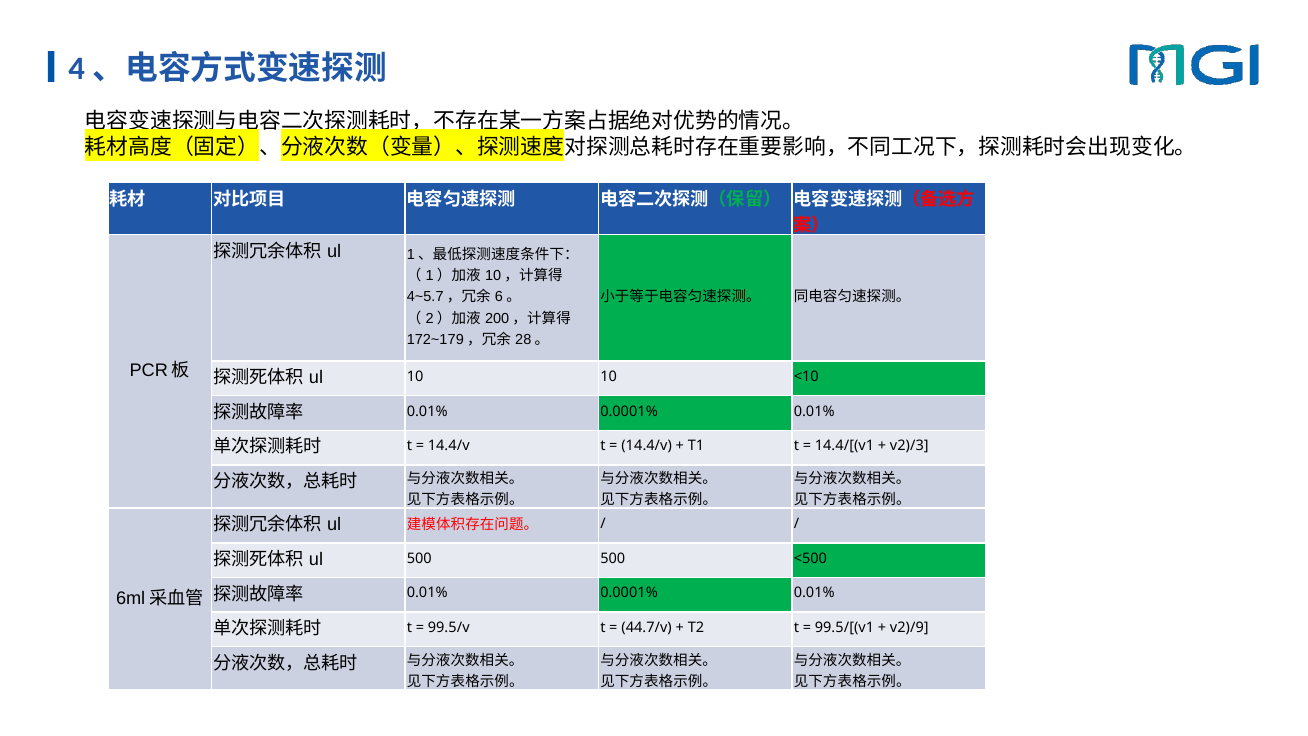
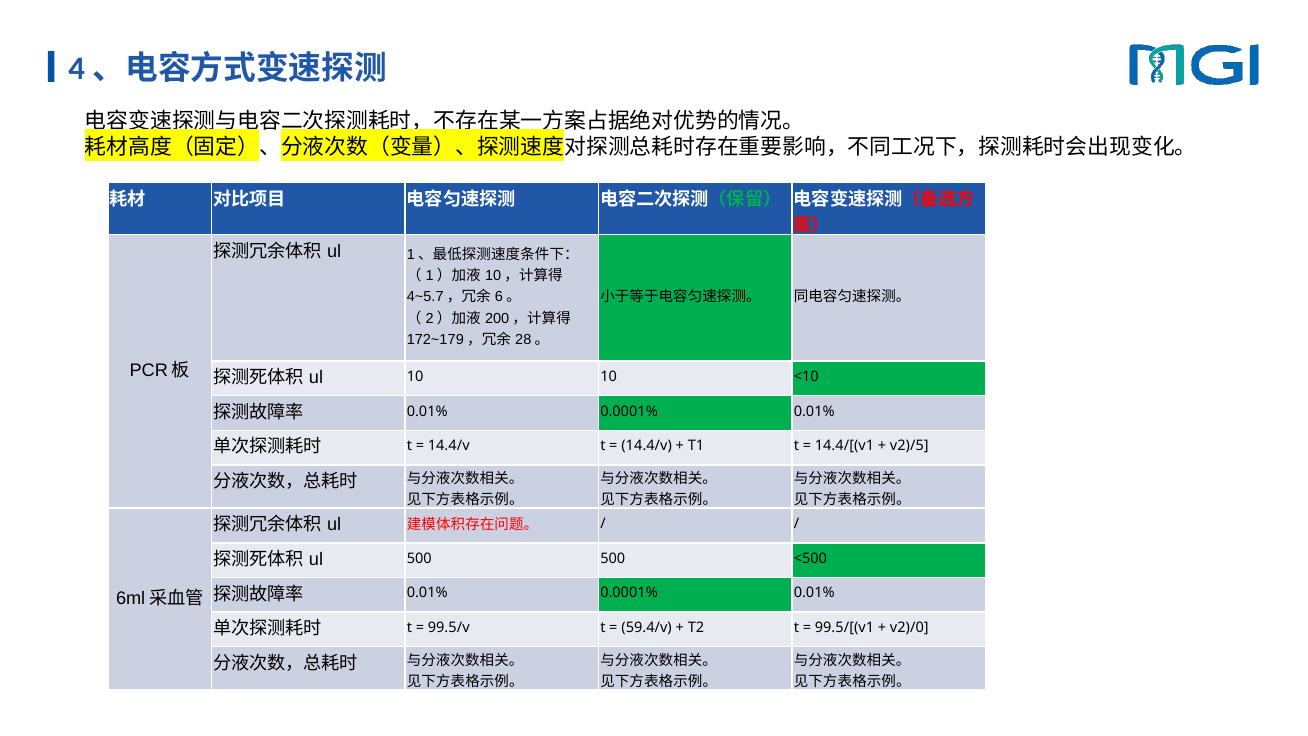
v2)/3: v2)/3 -> v2)/5
44.7/v: 44.7/v -> 59.4/v
v2)/9: v2)/9 -> v2)/0
